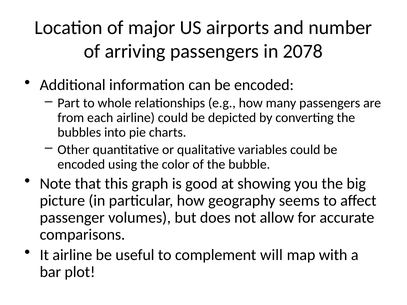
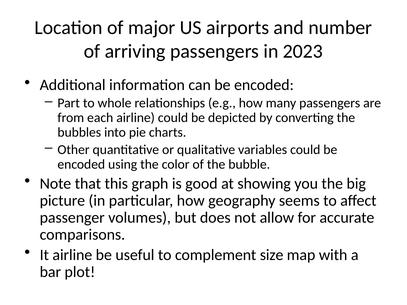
2078: 2078 -> 2023
will: will -> size
